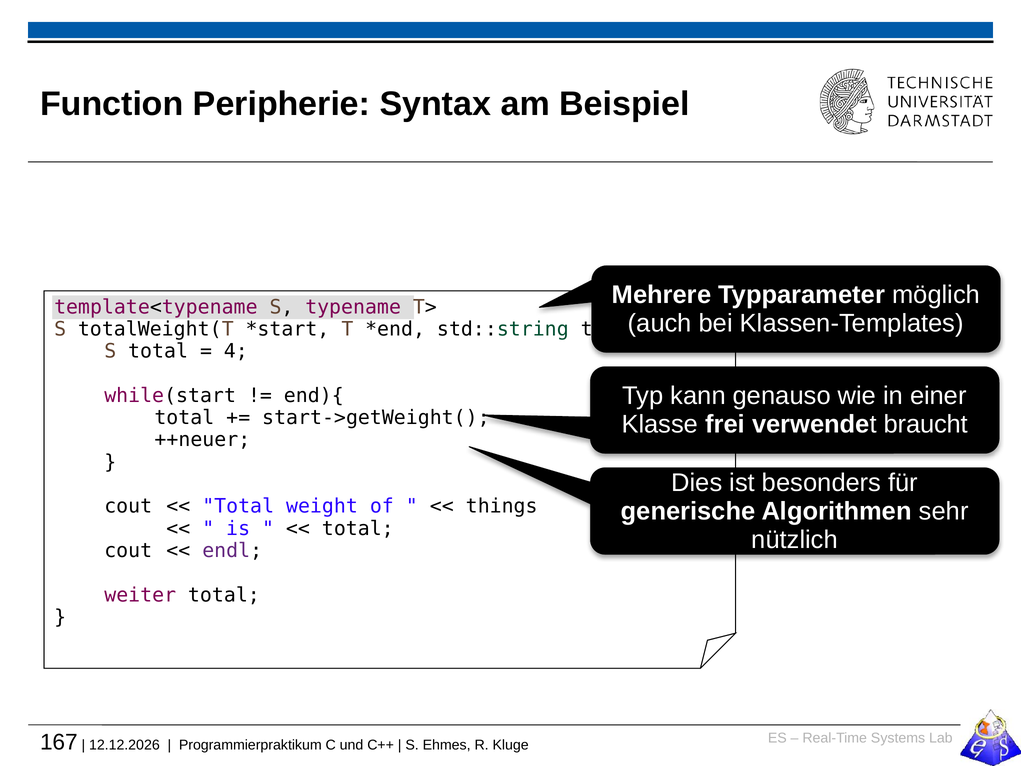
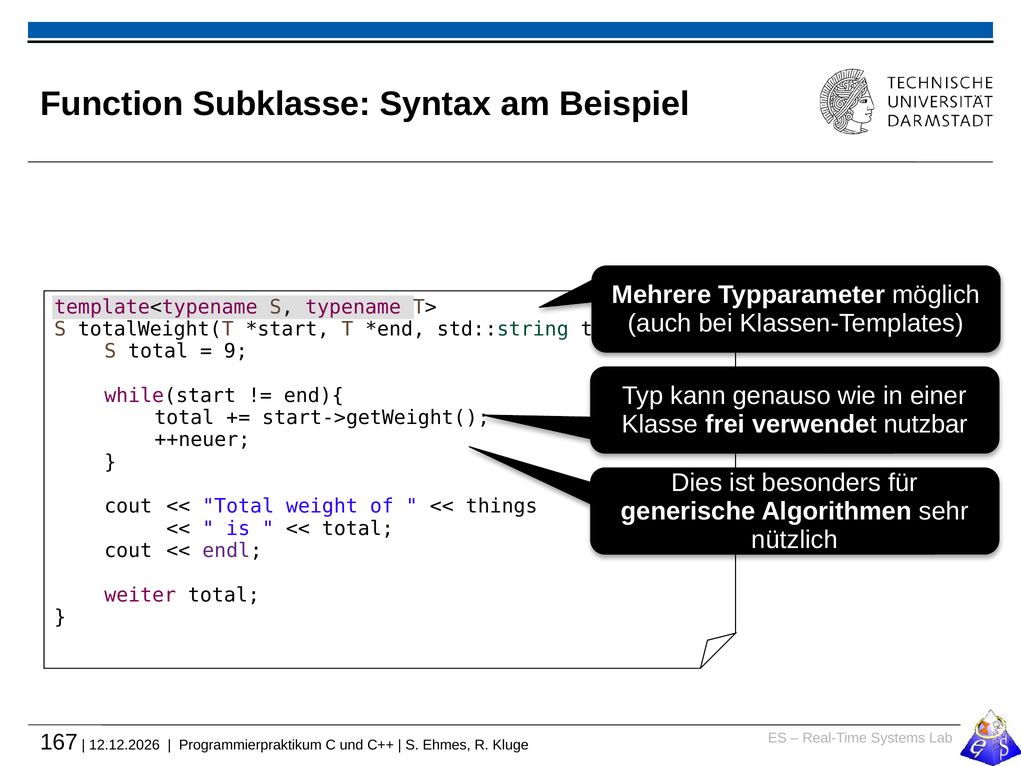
Peripherie: Peripherie -> Subklasse
4: 4 -> 9
braucht: braucht -> nutzbar
